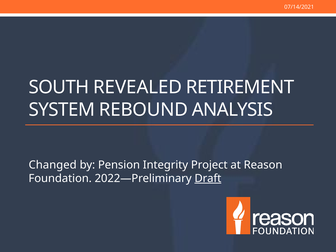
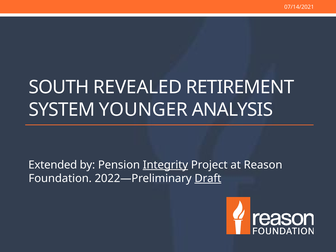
REBOUND: REBOUND -> YOUNGER
Changed: Changed -> Extended
Integrity underline: none -> present
